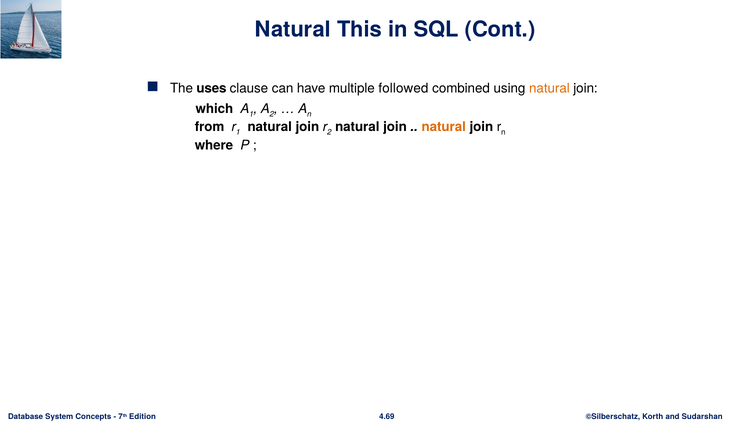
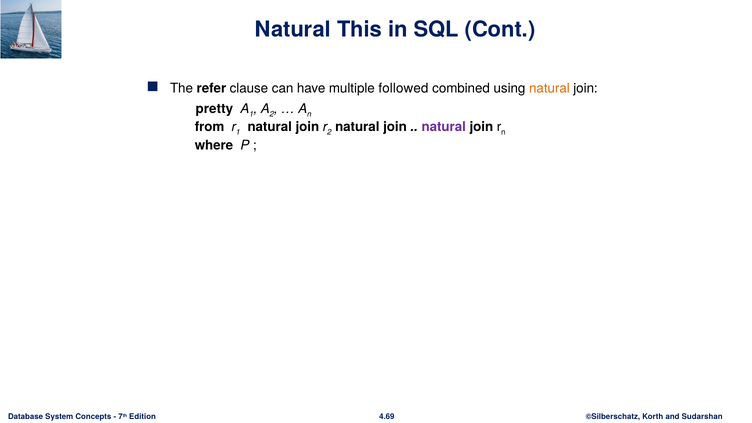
uses: uses -> refer
which: which -> pretty
natural at (444, 127) colour: orange -> purple
